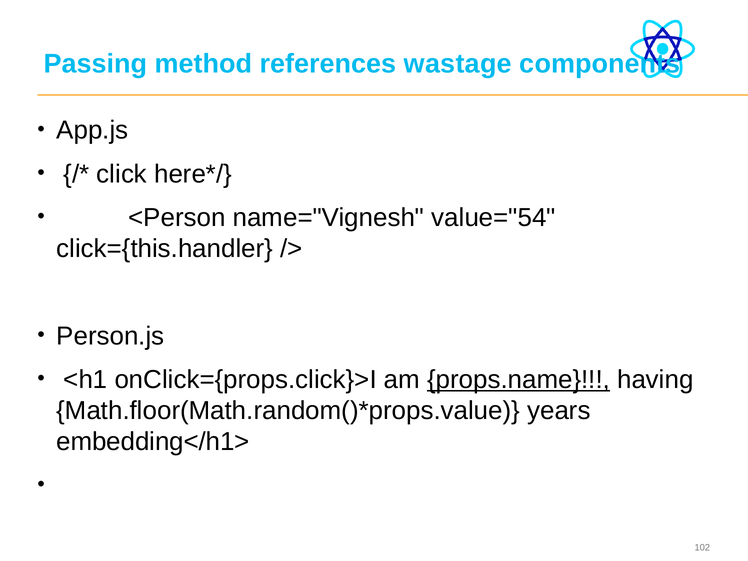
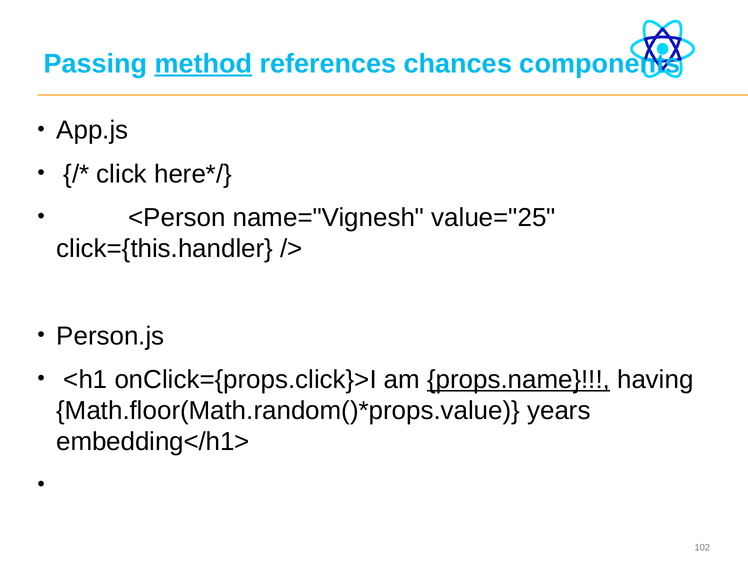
method underline: none -> present
wastage: wastage -> chances
value="54: value="54 -> value="25
